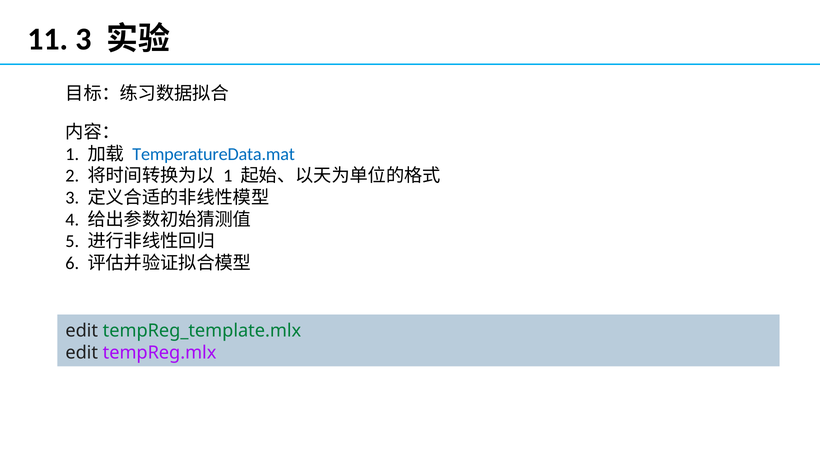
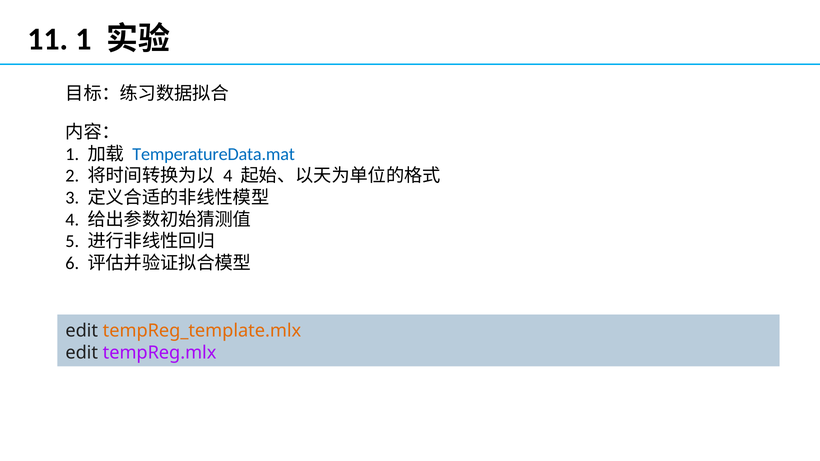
11 3: 3 -> 1
1 at (228, 176): 1 -> 4
tempReg_template.mlx colour: green -> orange
